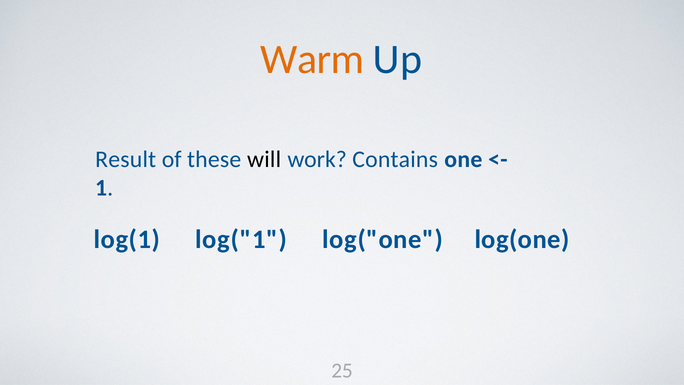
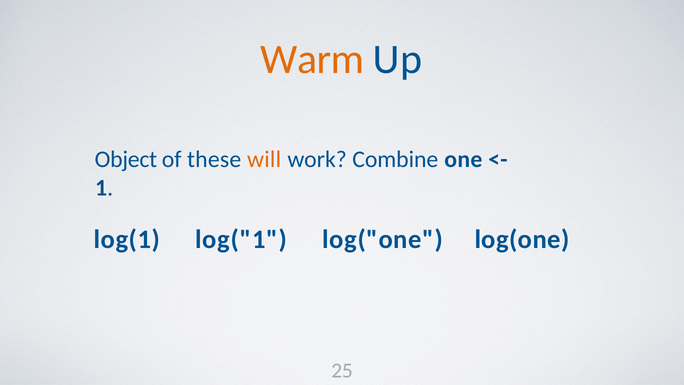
Result: Result -> Object
will colour: black -> orange
Contains: Contains -> Combine
